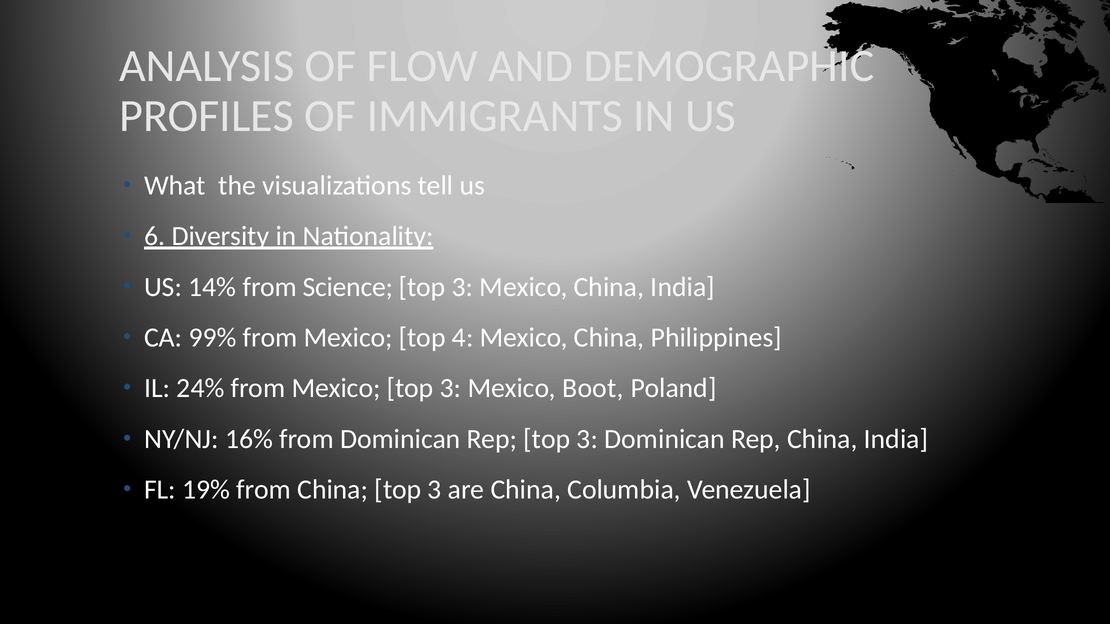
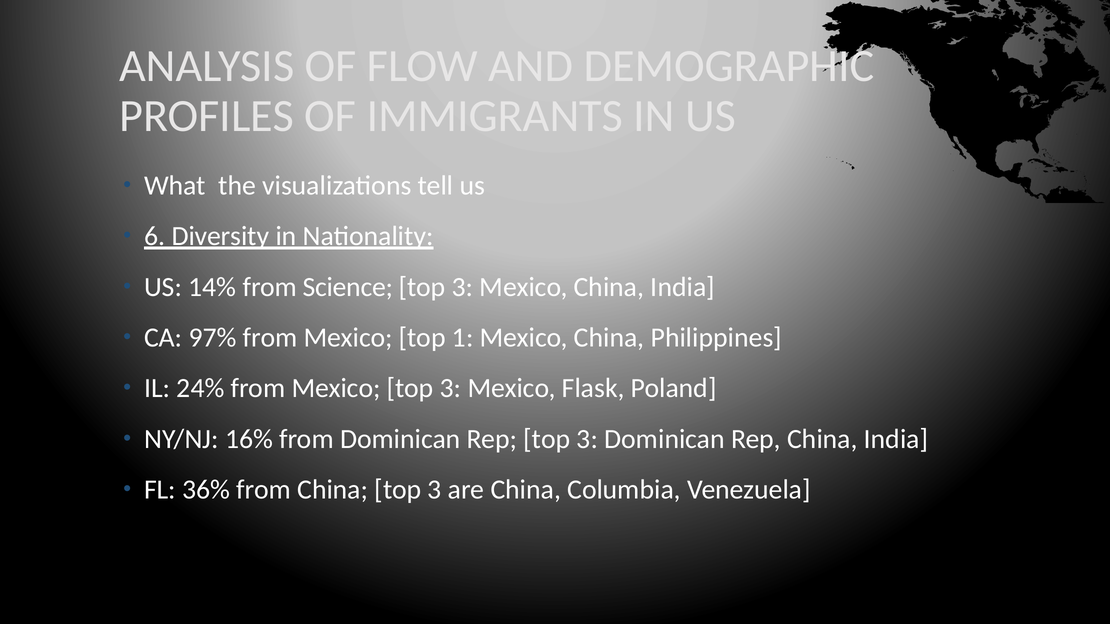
99%: 99% -> 97%
4: 4 -> 1
Boot: Boot -> Flask
19%: 19% -> 36%
